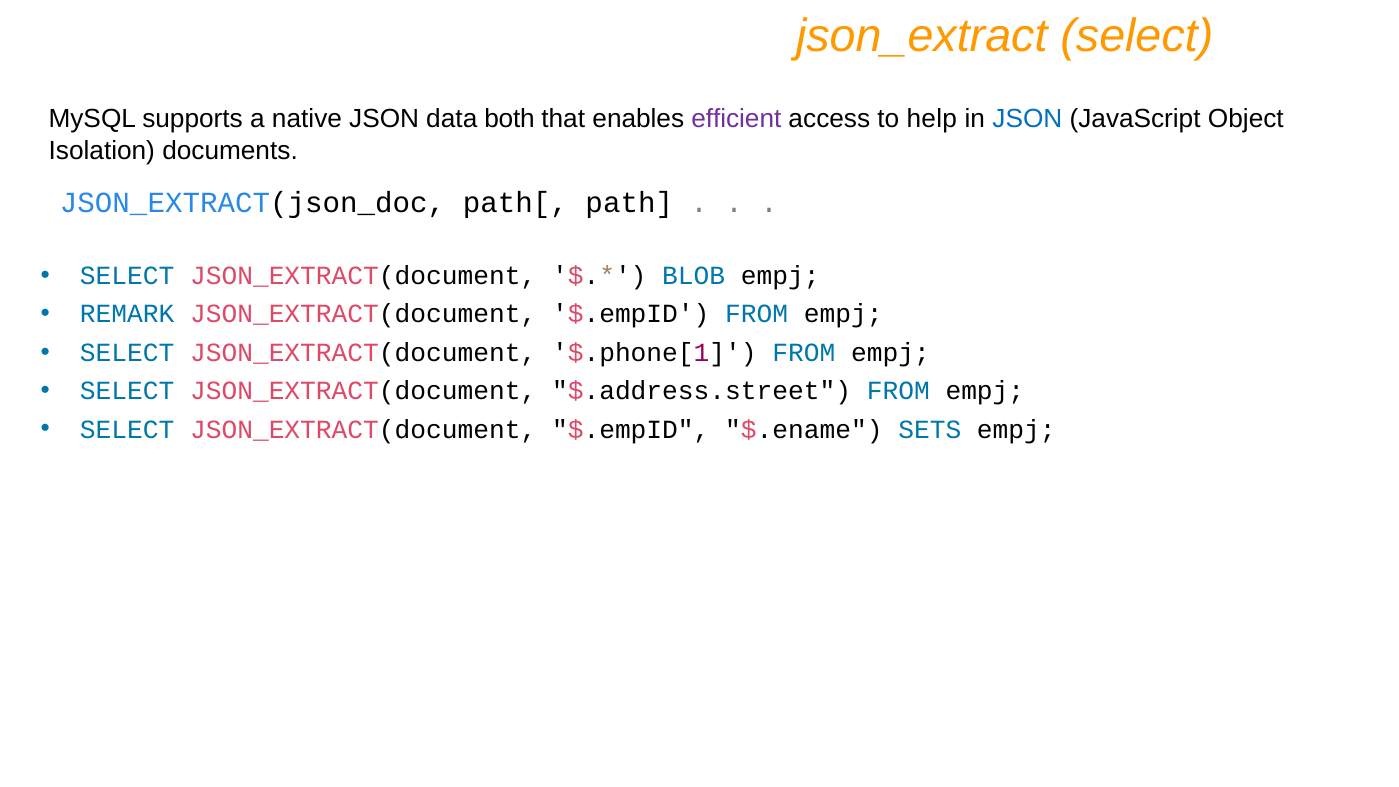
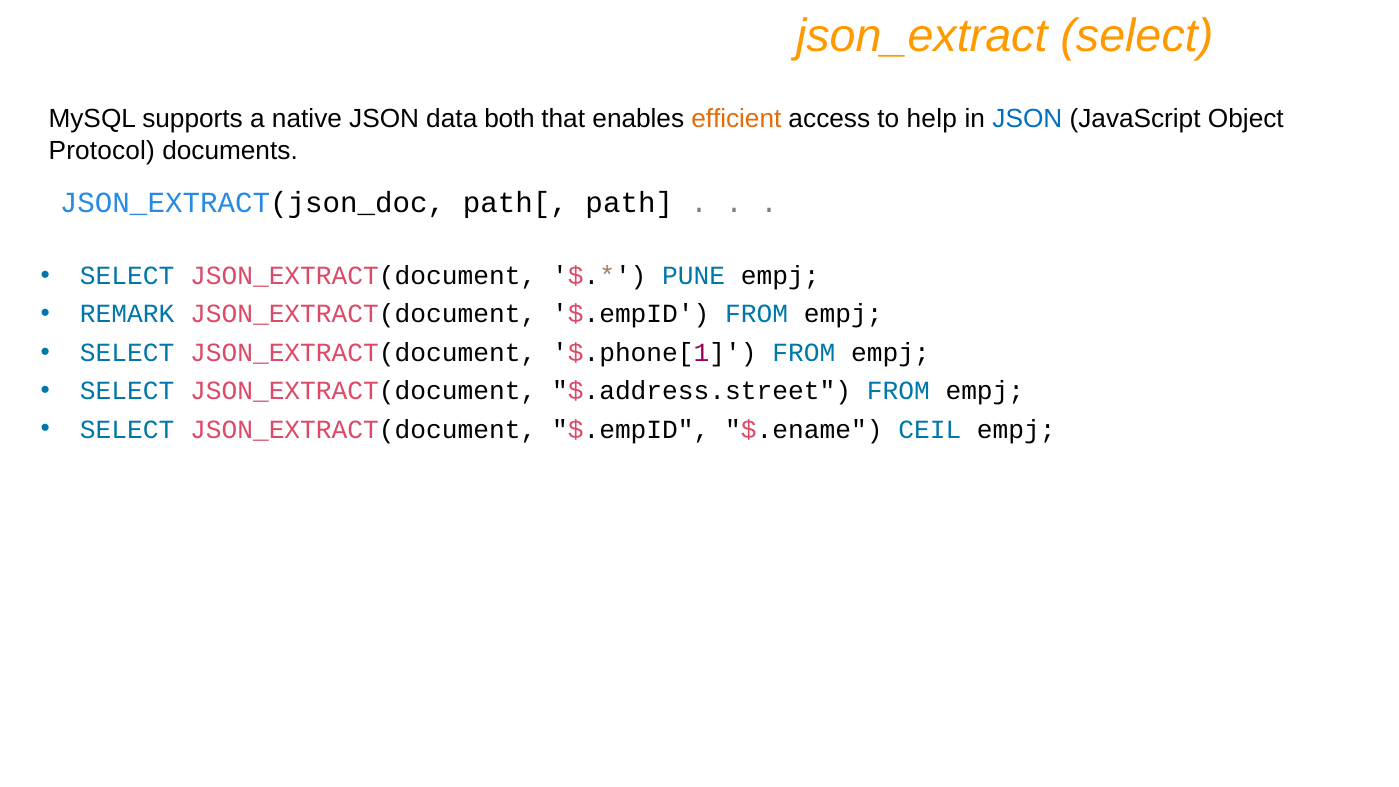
efficient colour: purple -> orange
Isolation: Isolation -> Protocol
BLOB: BLOB -> PUNE
SETS: SETS -> CEIL
